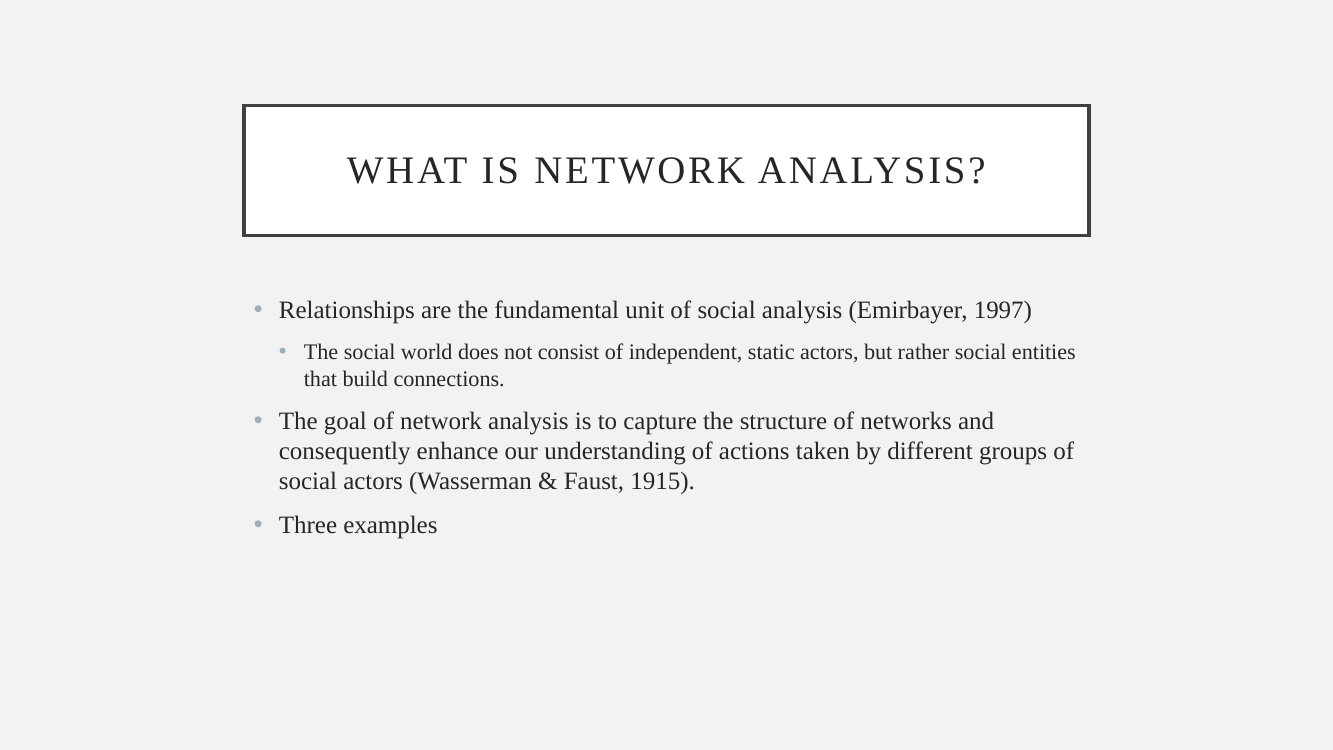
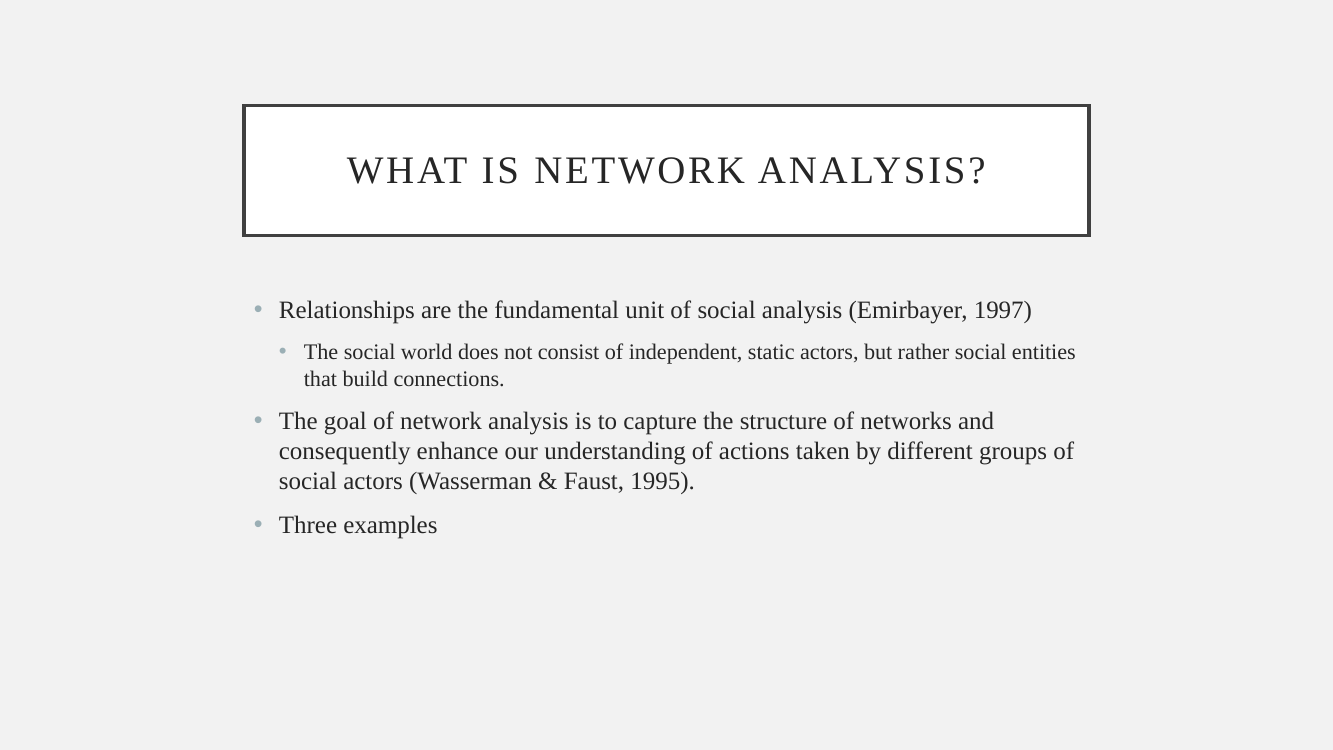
1915: 1915 -> 1995
